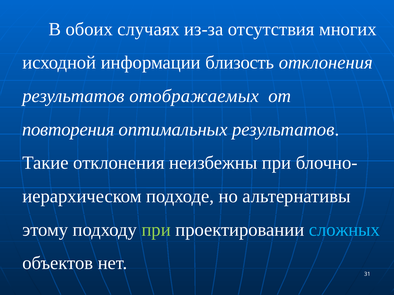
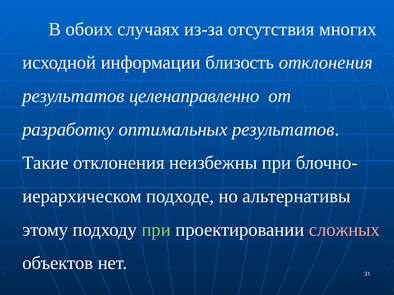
отображаемых: отображаемых -> целенаправленно
повторения: повторения -> разработку
сложных colour: light blue -> pink
